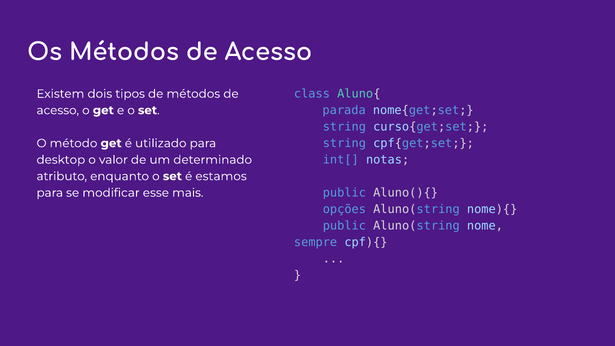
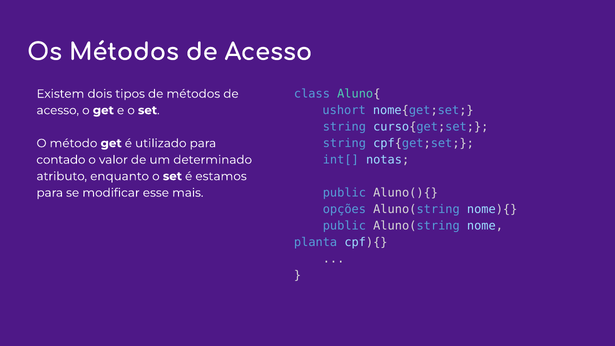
parada: parada -> ushort
desktop: desktop -> contado
sempre: sempre -> planta
